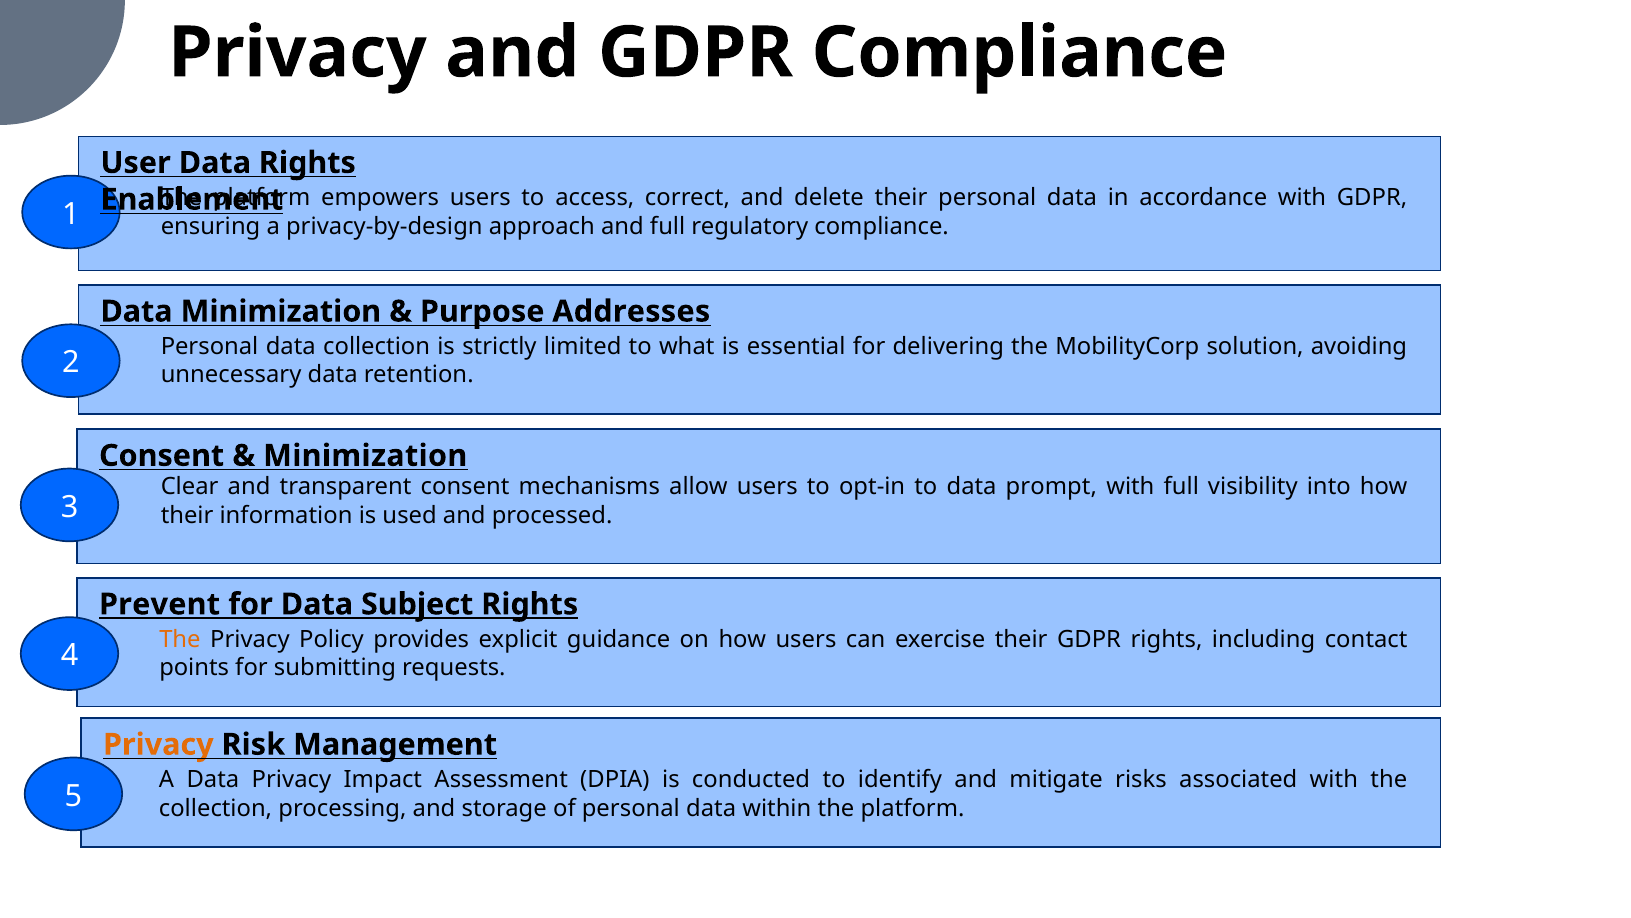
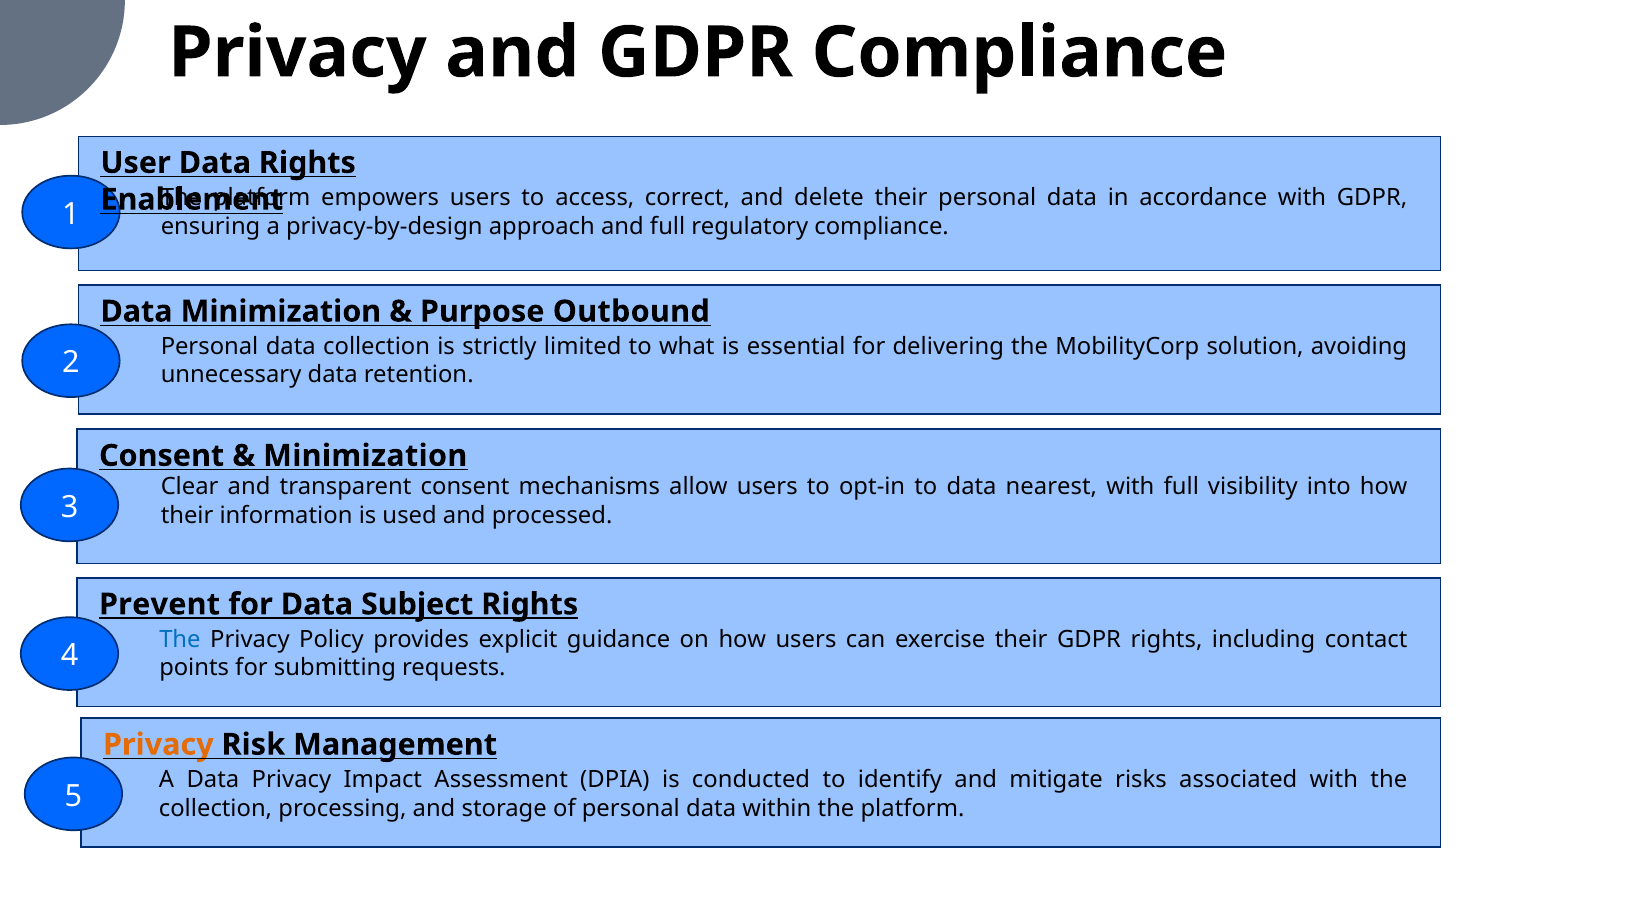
Addresses: Addresses -> Outbound
prompt: prompt -> nearest
The at (180, 639) colour: orange -> blue
